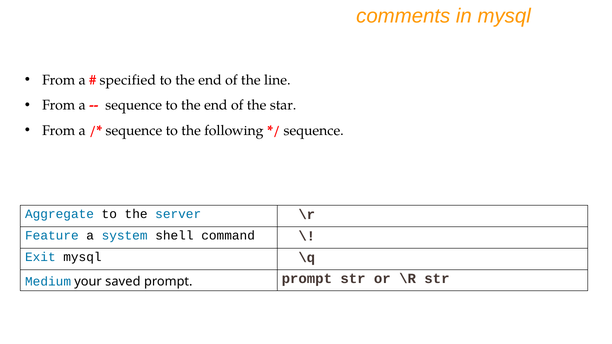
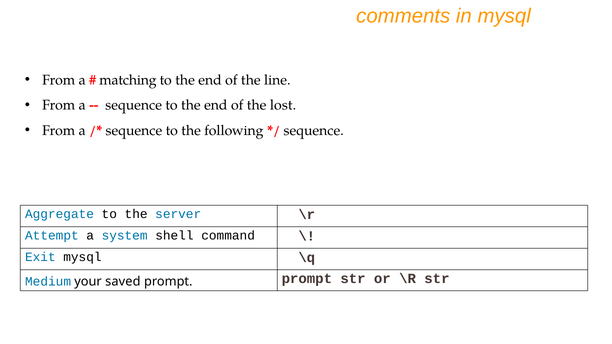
specified: specified -> matching
star: star -> lost
Feature: Feature -> Attempt
